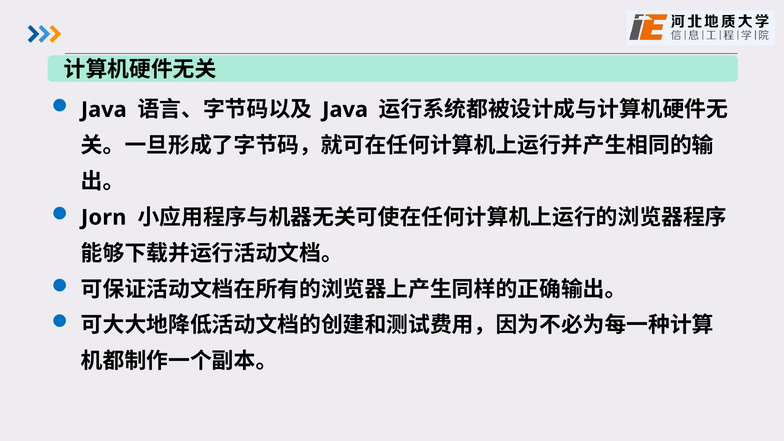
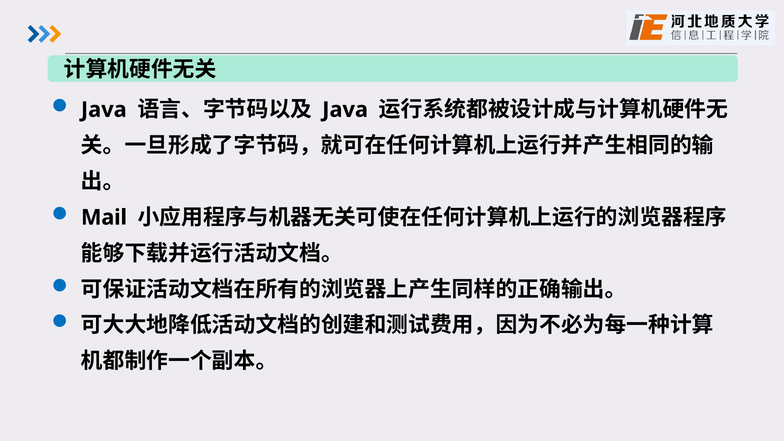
Jorn: Jorn -> Mail
